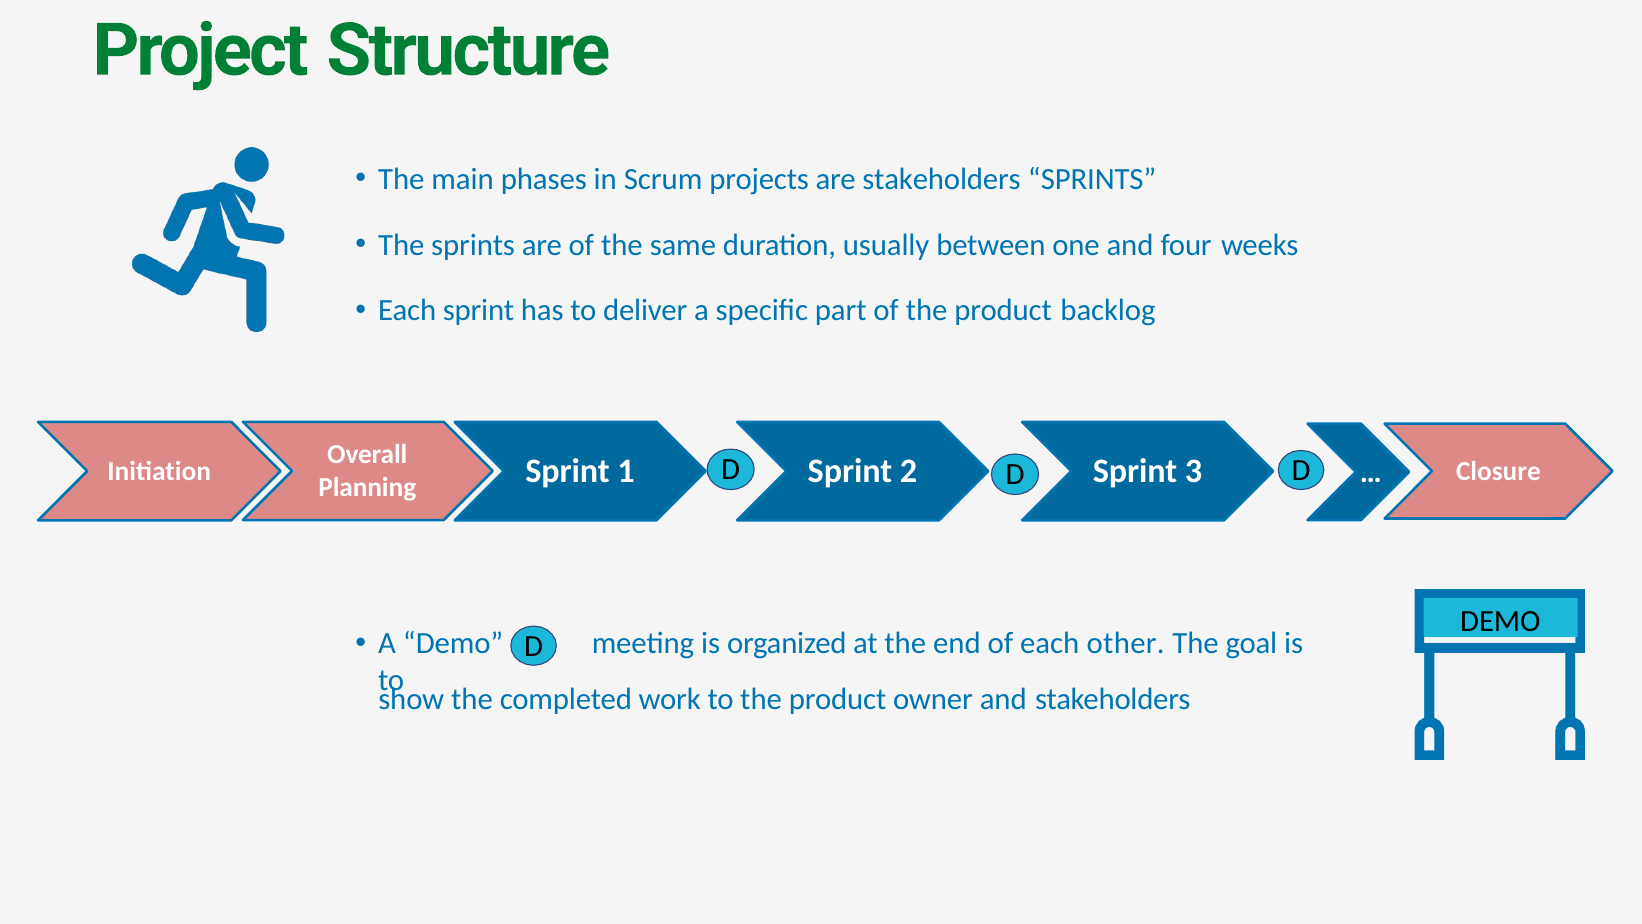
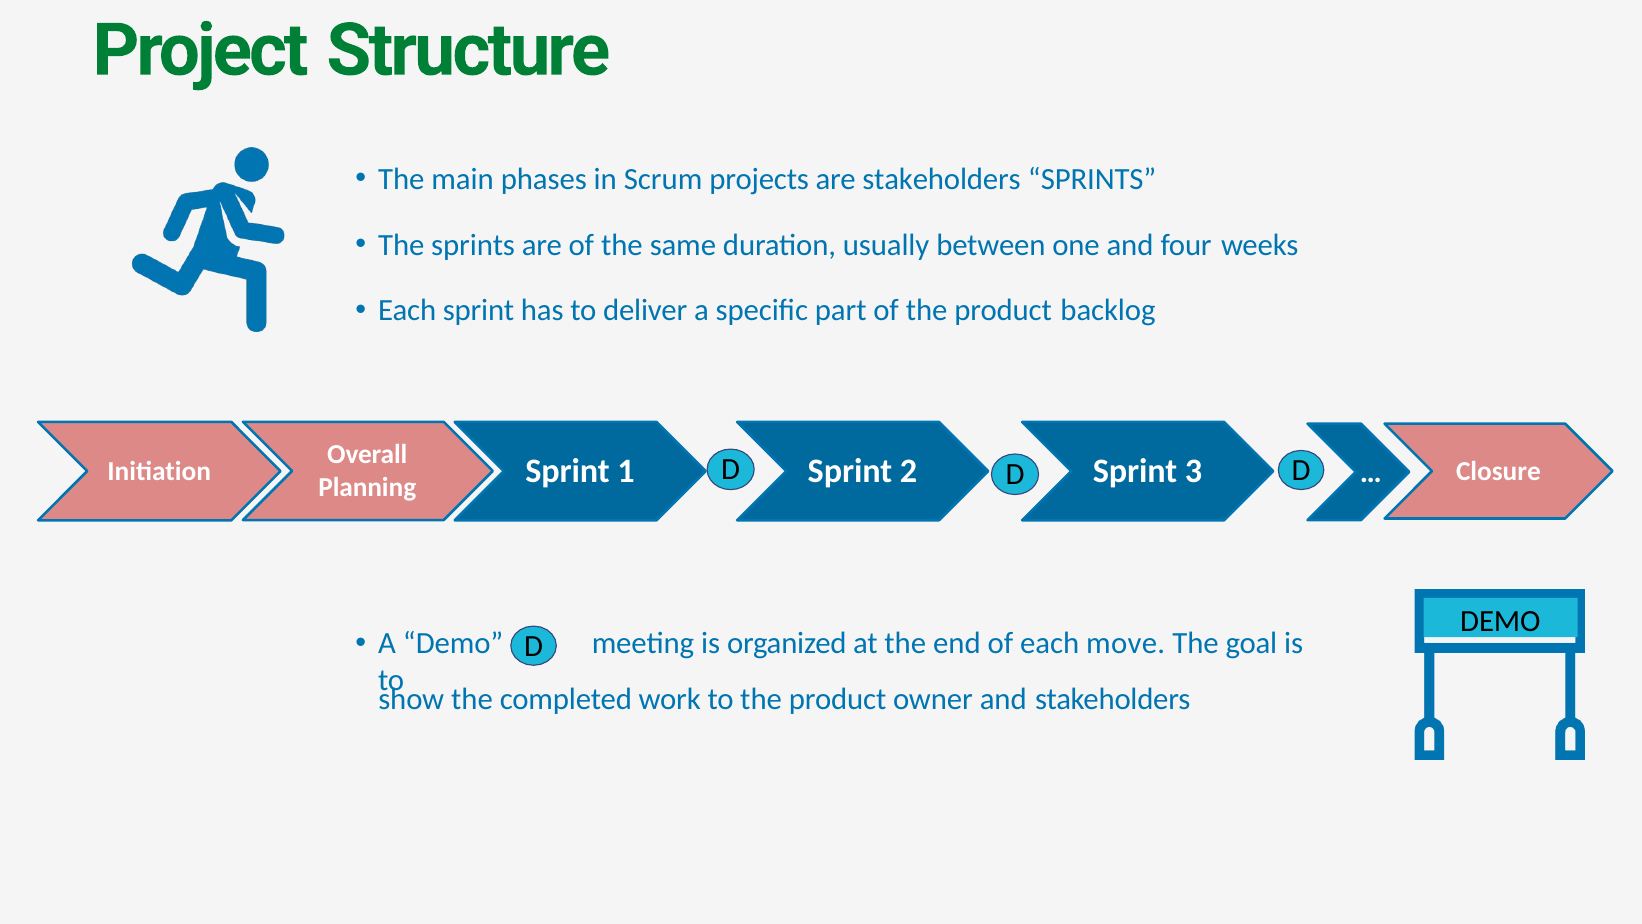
other: other -> move
